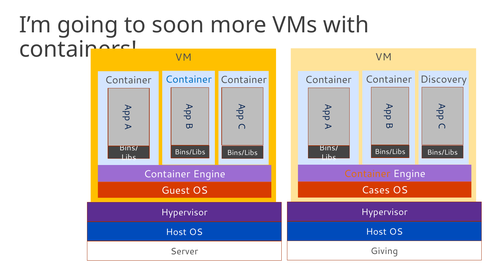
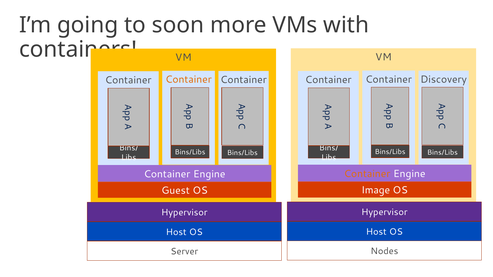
Container at (188, 80) colour: blue -> orange
Cases: Cases -> Image
Giving: Giving -> Nodes
